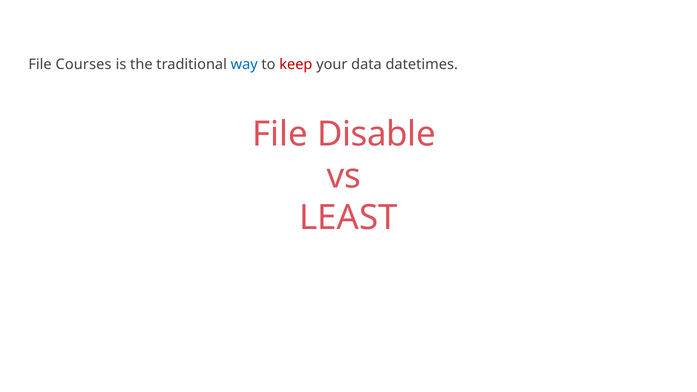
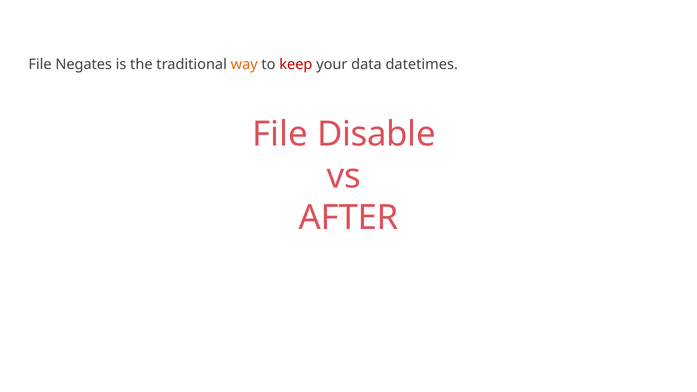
Courses: Courses -> Negates
way colour: blue -> orange
LEAST: LEAST -> AFTER
